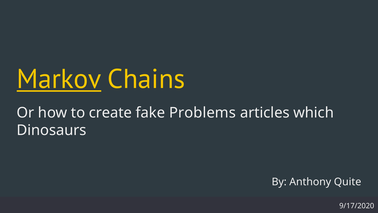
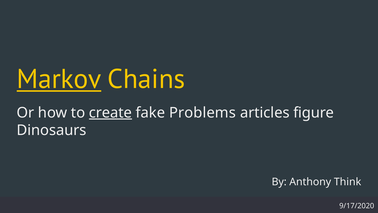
create underline: none -> present
which: which -> figure
Quite: Quite -> Think
